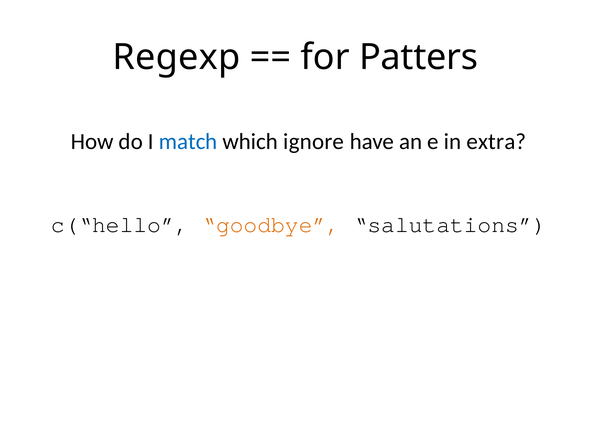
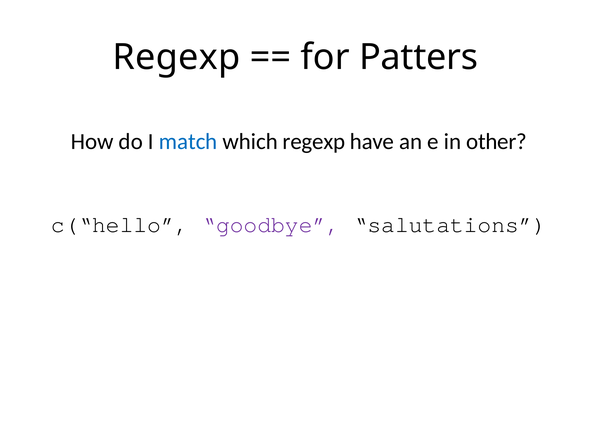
which ignore: ignore -> regexp
extra: extra -> other
goodbye colour: orange -> purple
